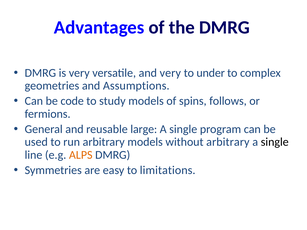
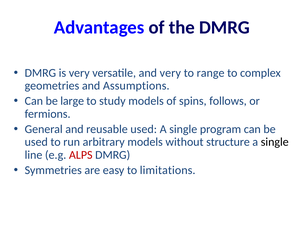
under: under -> range
code: code -> large
reusable large: large -> used
without arbitrary: arbitrary -> structure
ALPS colour: orange -> red
